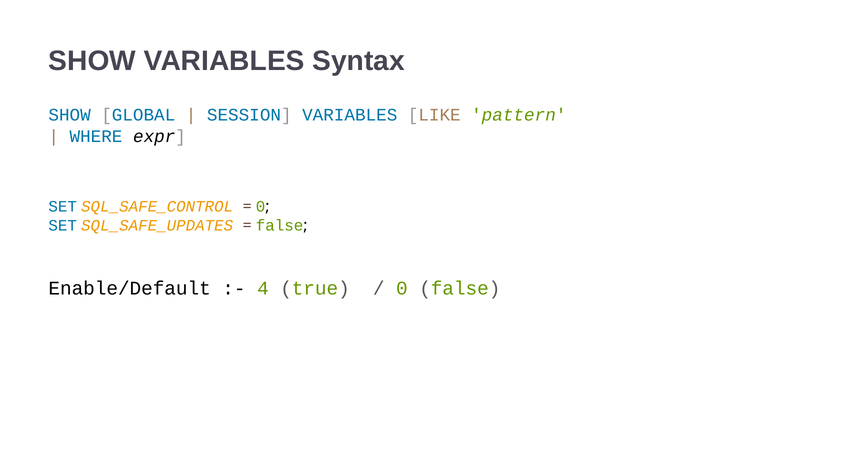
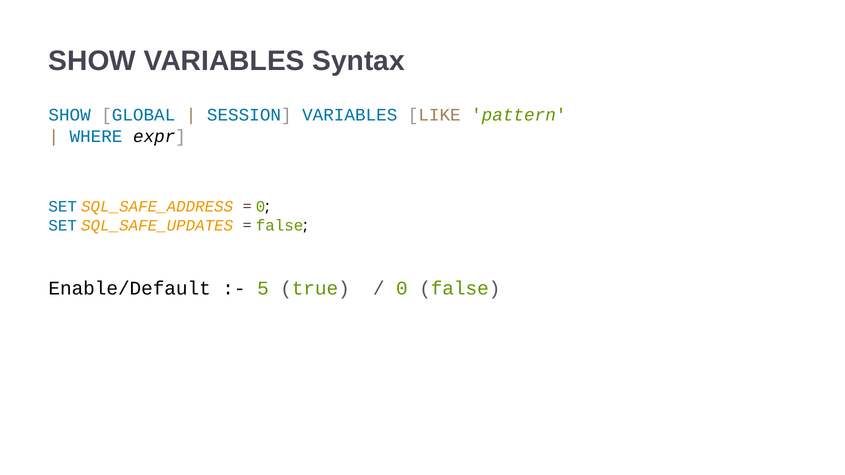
SQL_SAFE_CONTROL: SQL_SAFE_CONTROL -> SQL_SAFE_ADDRESS
4: 4 -> 5
